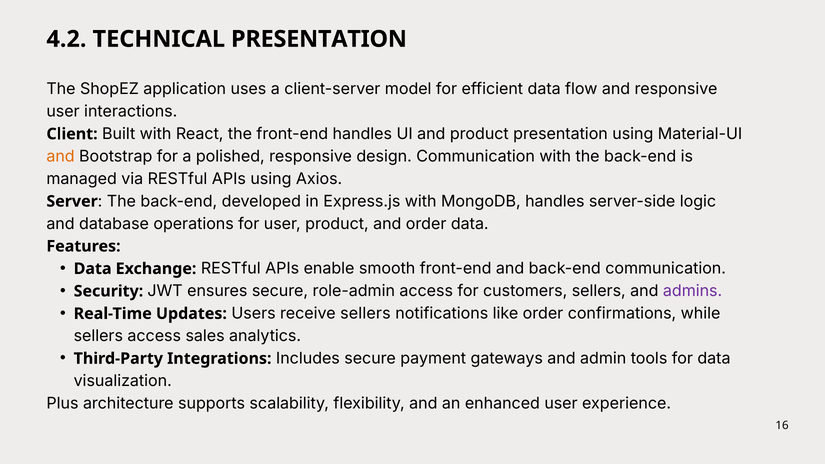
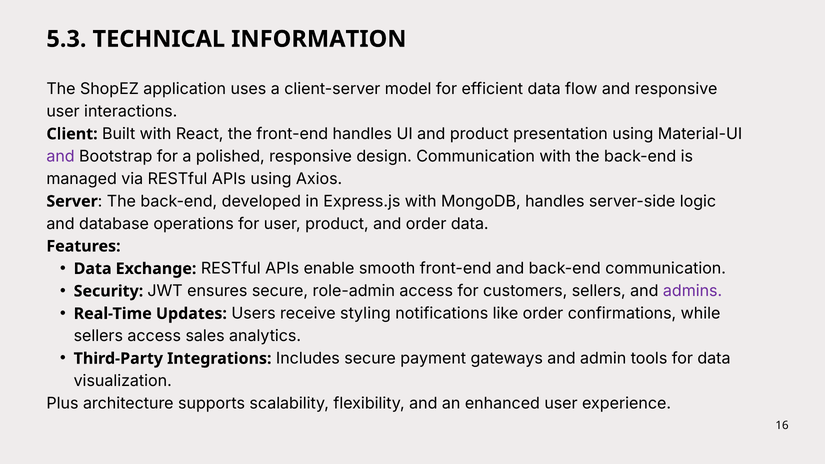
4.2: 4.2 -> 5.3
TECHNICAL PRESENTATION: PRESENTATION -> INFORMATION
and at (61, 156) colour: orange -> purple
receive sellers: sellers -> styling
